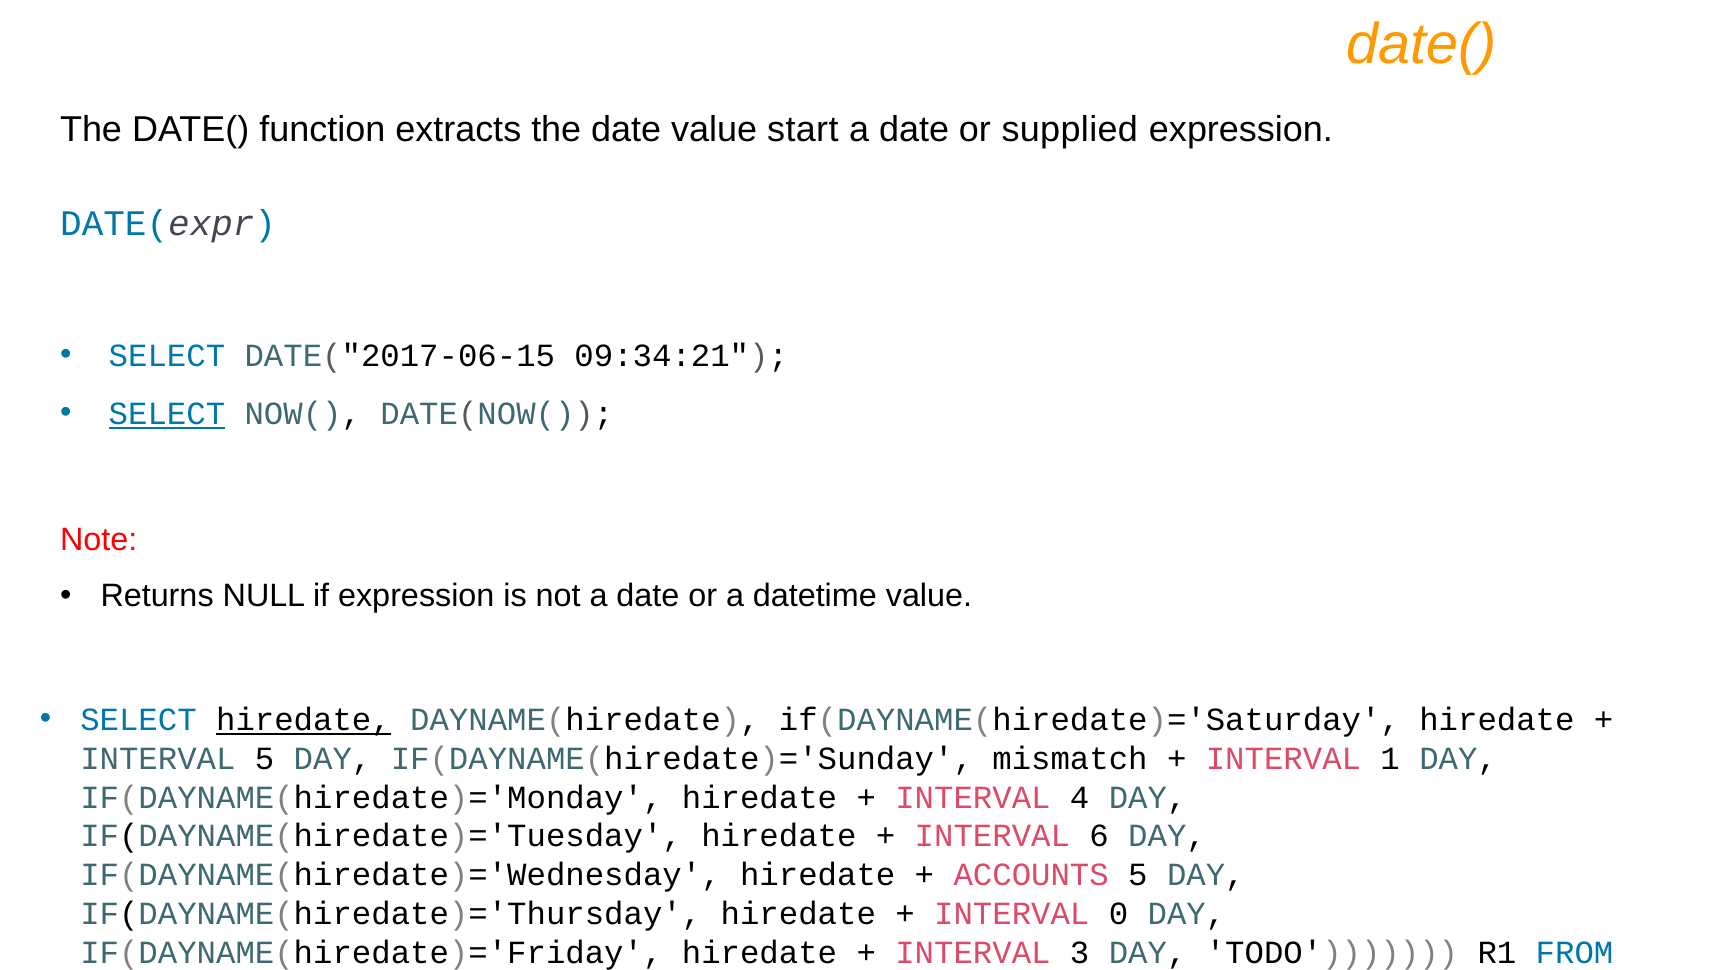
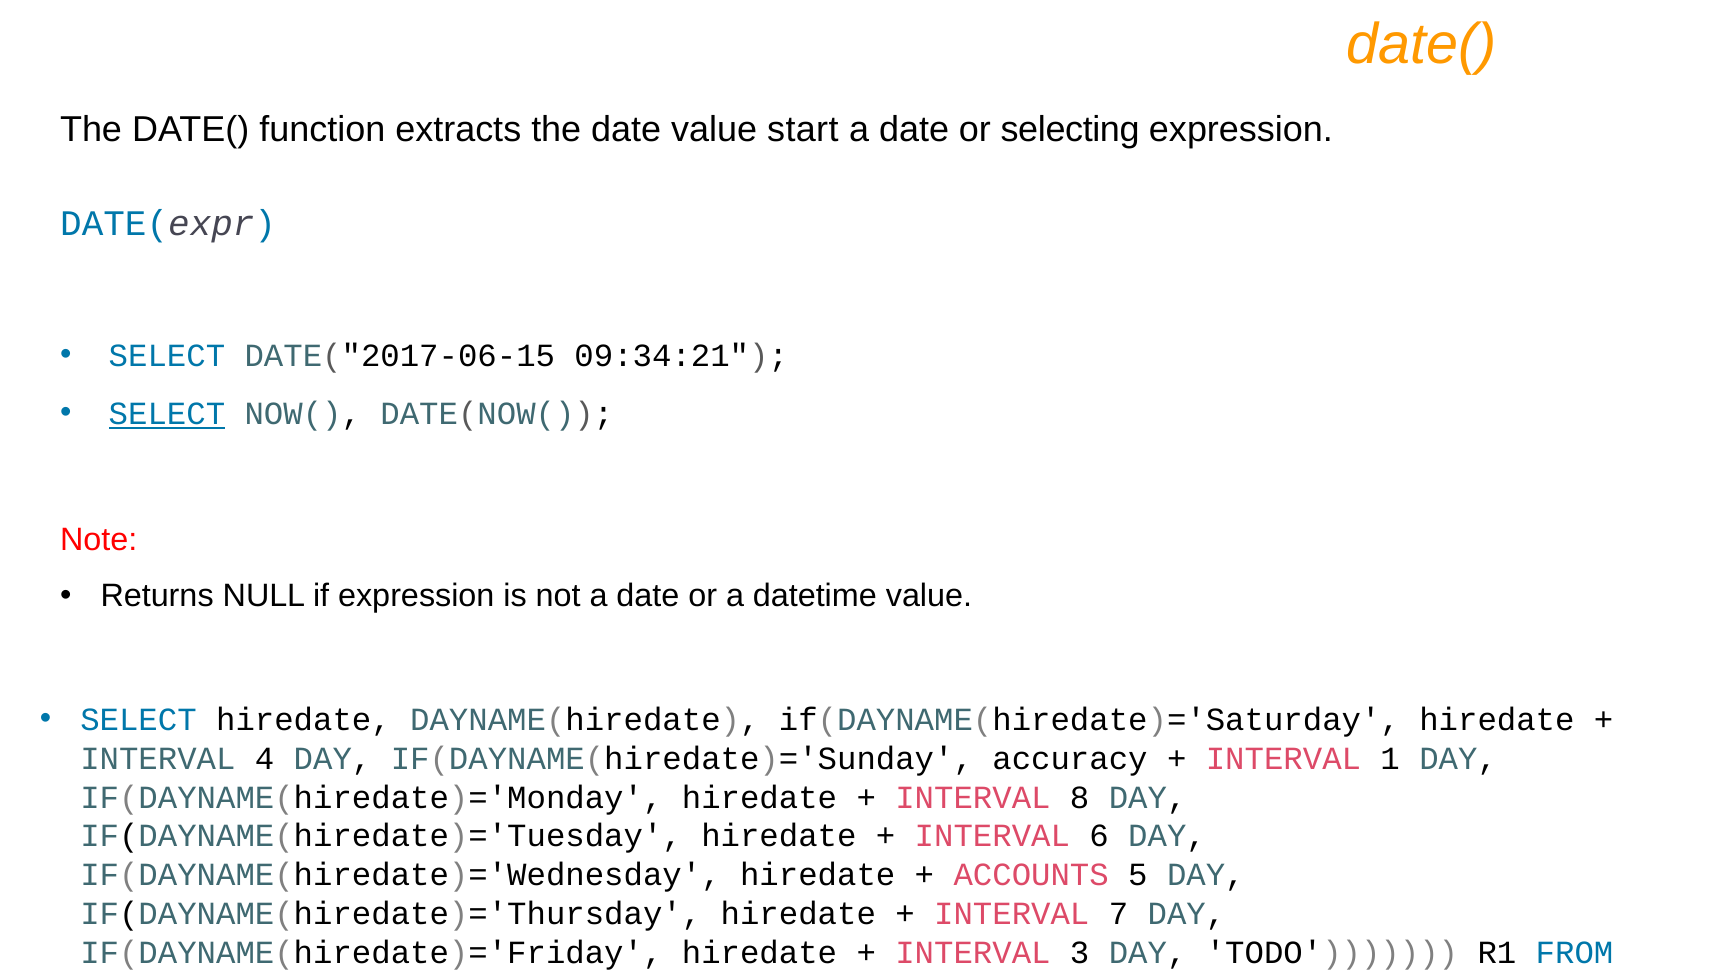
supplied: supplied -> selecting
hiredate at (303, 720) underline: present -> none
INTERVAL 5: 5 -> 4
mismatch: mismatch -> accuracy
4: 4 -> 8
0: 0 -> 7
